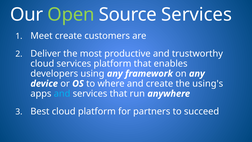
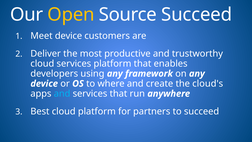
Open colour: light green -> yellow
Source Services: Services -> Succeed
Meet create: create -> device
using's: using's -> cloud's
